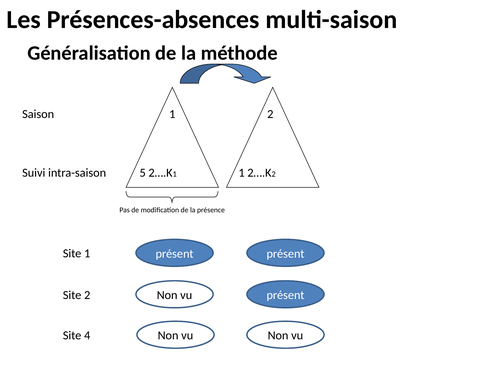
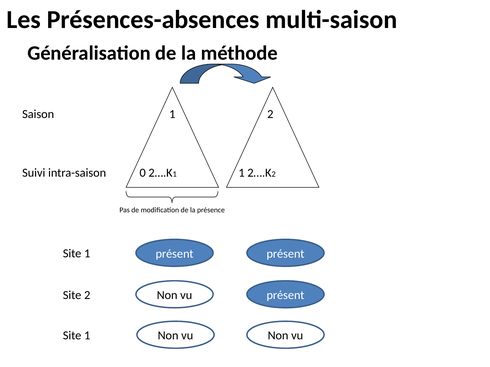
5: 5 -> 0
4 at (87, 336): 4 -> 1
